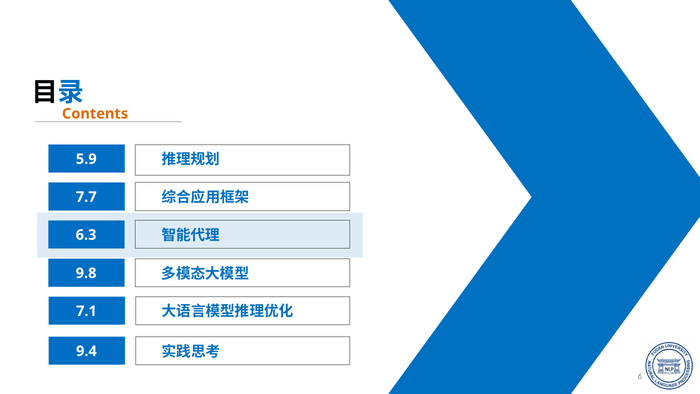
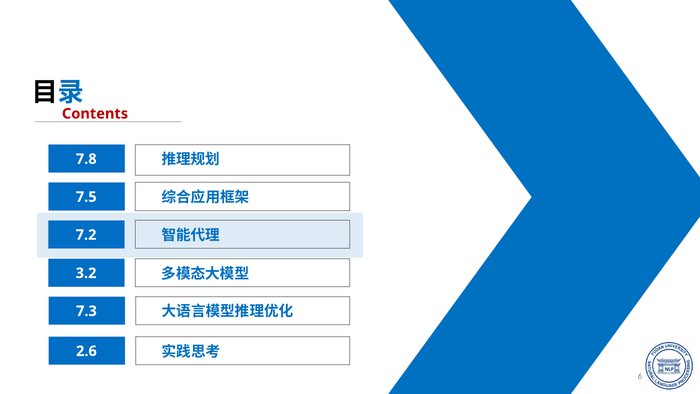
Contents colour: orange -> red
5.9: 5.9 -> 7.8
7.7: 7.7 -> 7.5
6.3: 6.3 -> 7.2
9.8: 9.8 -> 3.2
7.1: 7.1 -> 7.3
9.4: 9.4 -> 2.6
